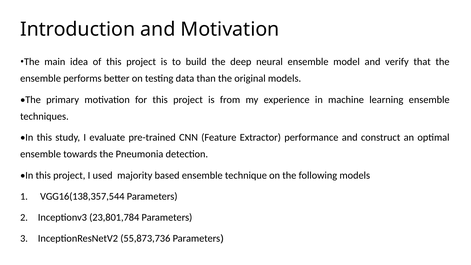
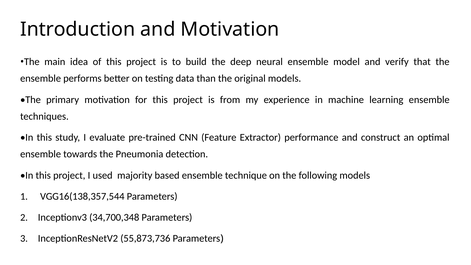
23,801,784: 23,801,784 -> 34,700,348
